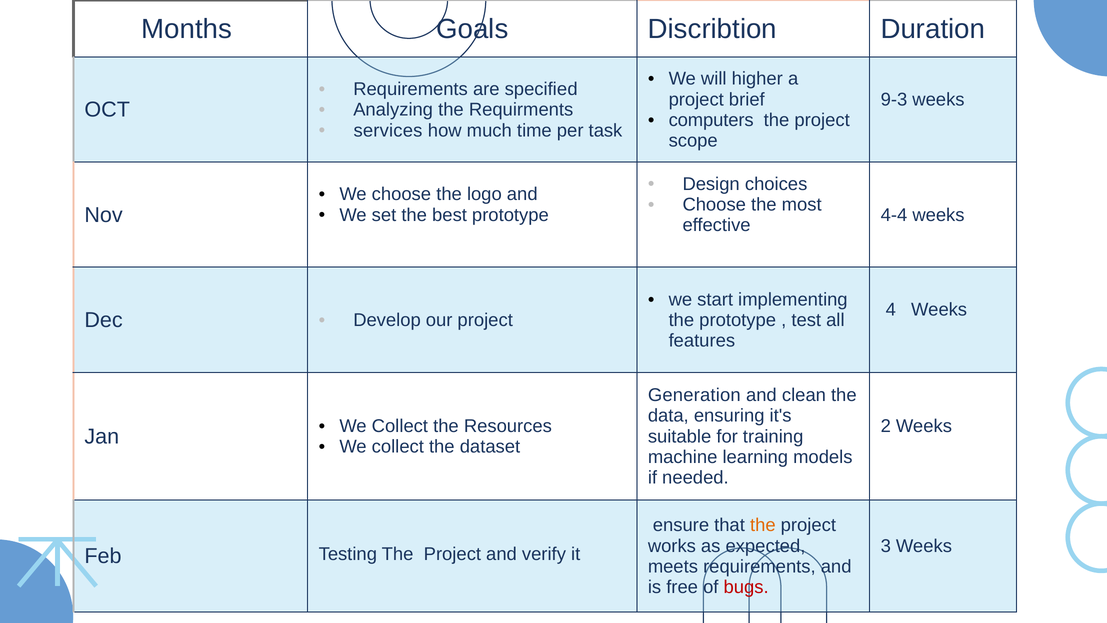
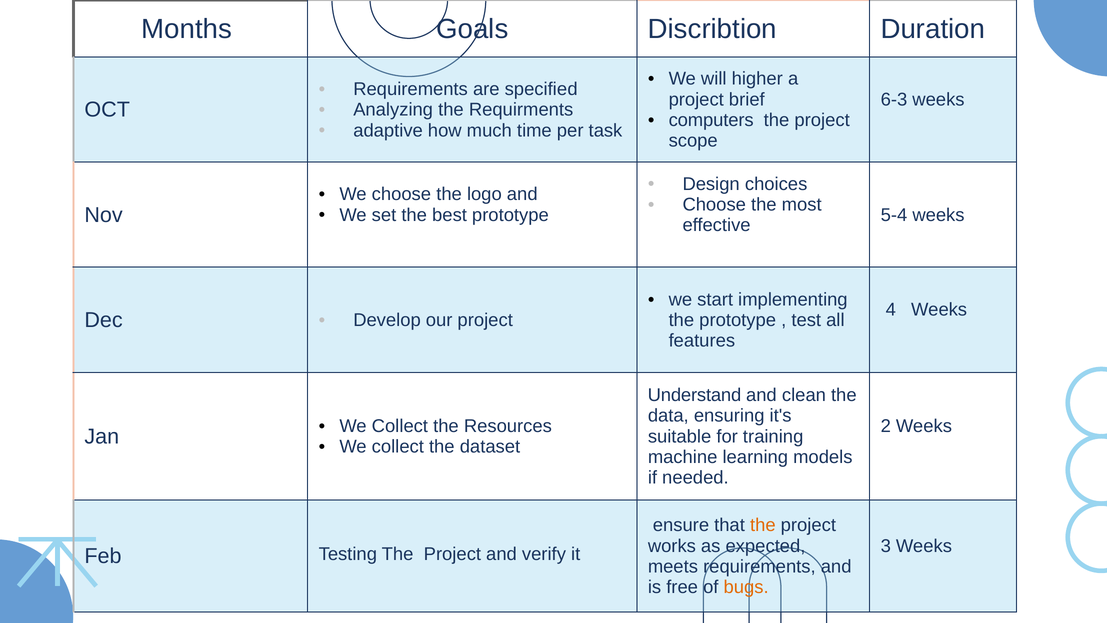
9-3: 9-3 -> 6-3
services: services -> adaptive
4-4: 4-4 -> 5-4
Generation: Generation -> Understand
bugs colour: red -> orange
